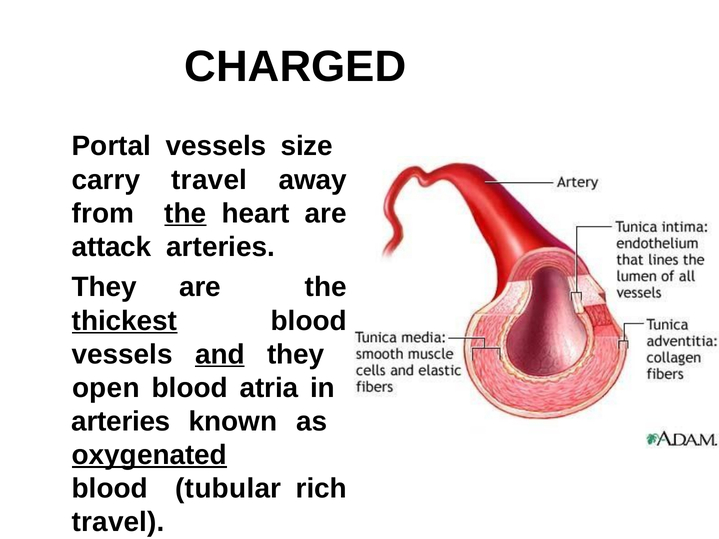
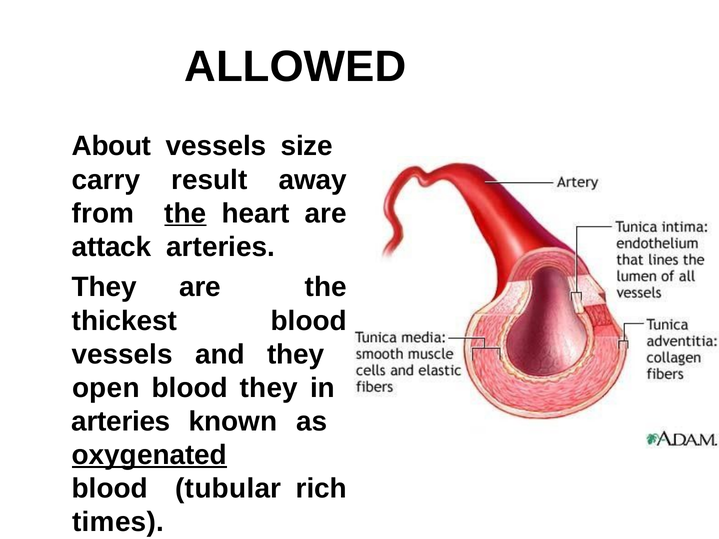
CHARGED: CHARGED -> ALLOWED
Portal: Portal -> About
carry travel: travel -> result
thickest underline: present -> none
and underline: present -> none
blood atria: atria -> they
travel at (118, 522): travel -> times
